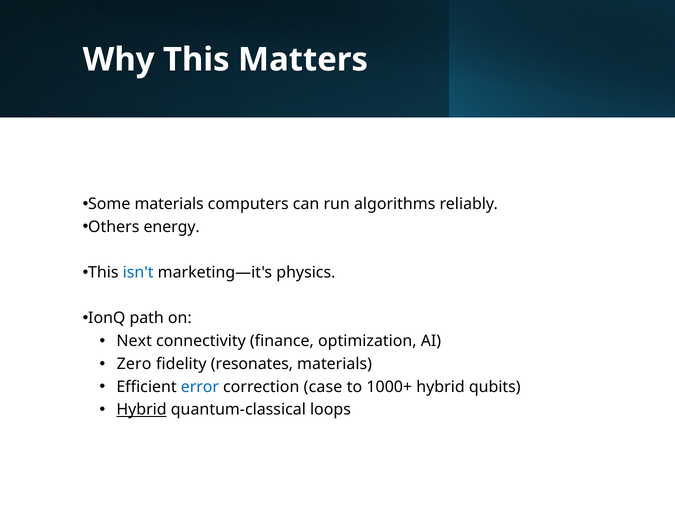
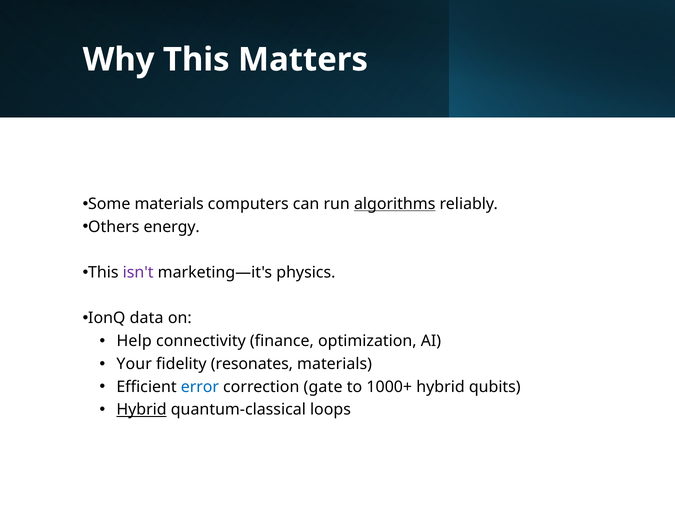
algorithms underline: none -> present
isn't colour: blue -> purple
path: path -> data
Next: Next -> Help
Zero: Zero -> Your
case: case -> gate
